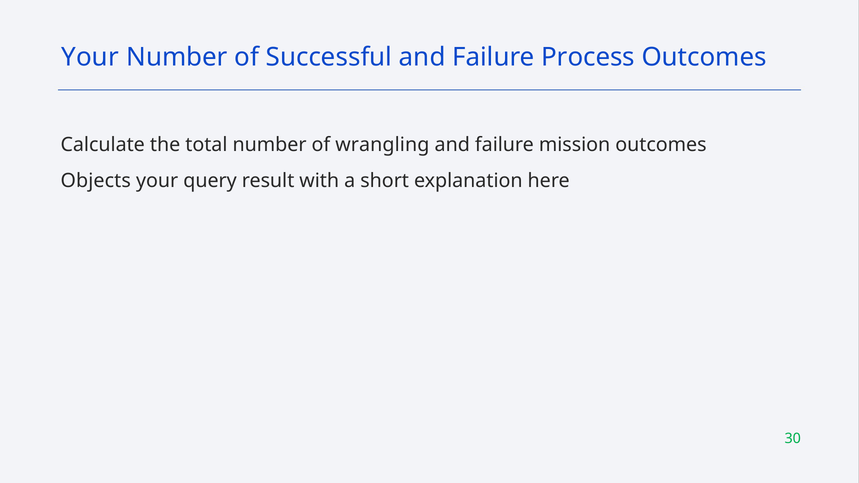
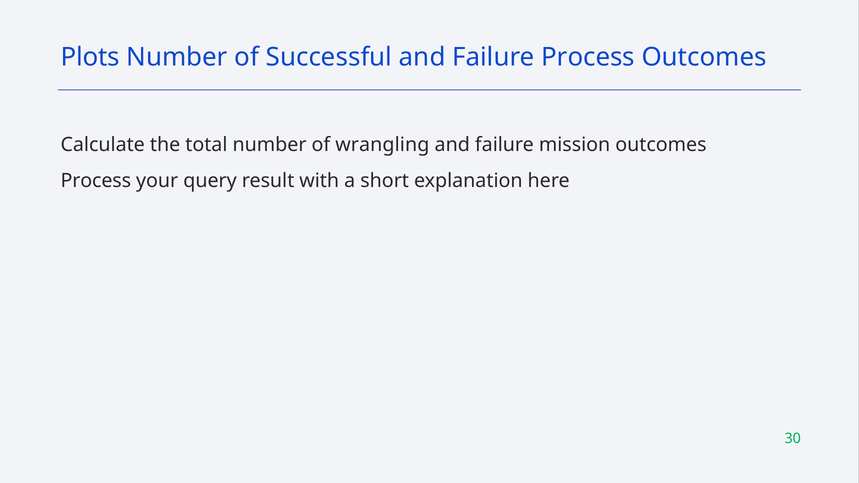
Your at (90, 57): Your -> Plots
Objects at (96, 181): Objects -> Process
